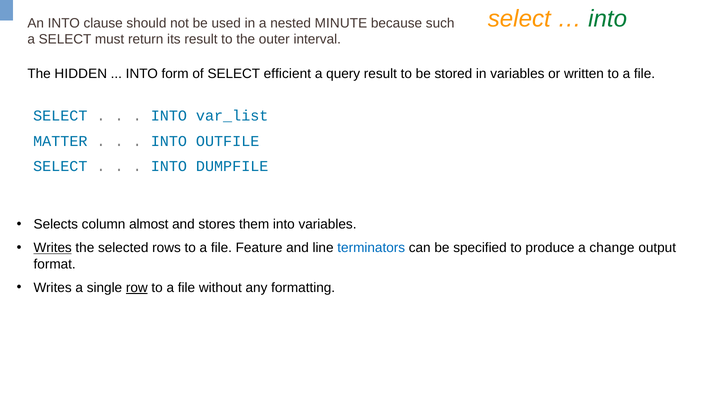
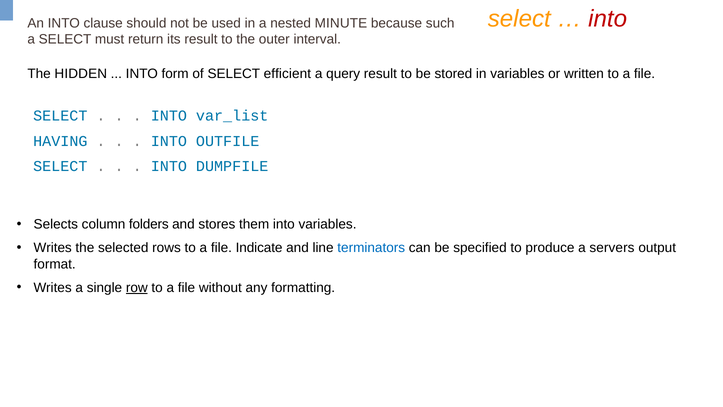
into at (608, 19) colour: green -> red
MATTER: MATTER -> HAVING
almost: almost -> folders
Writes at (53, 248) underline: present -> none
Feature: Feature -> Indicate
change: change -> servers
